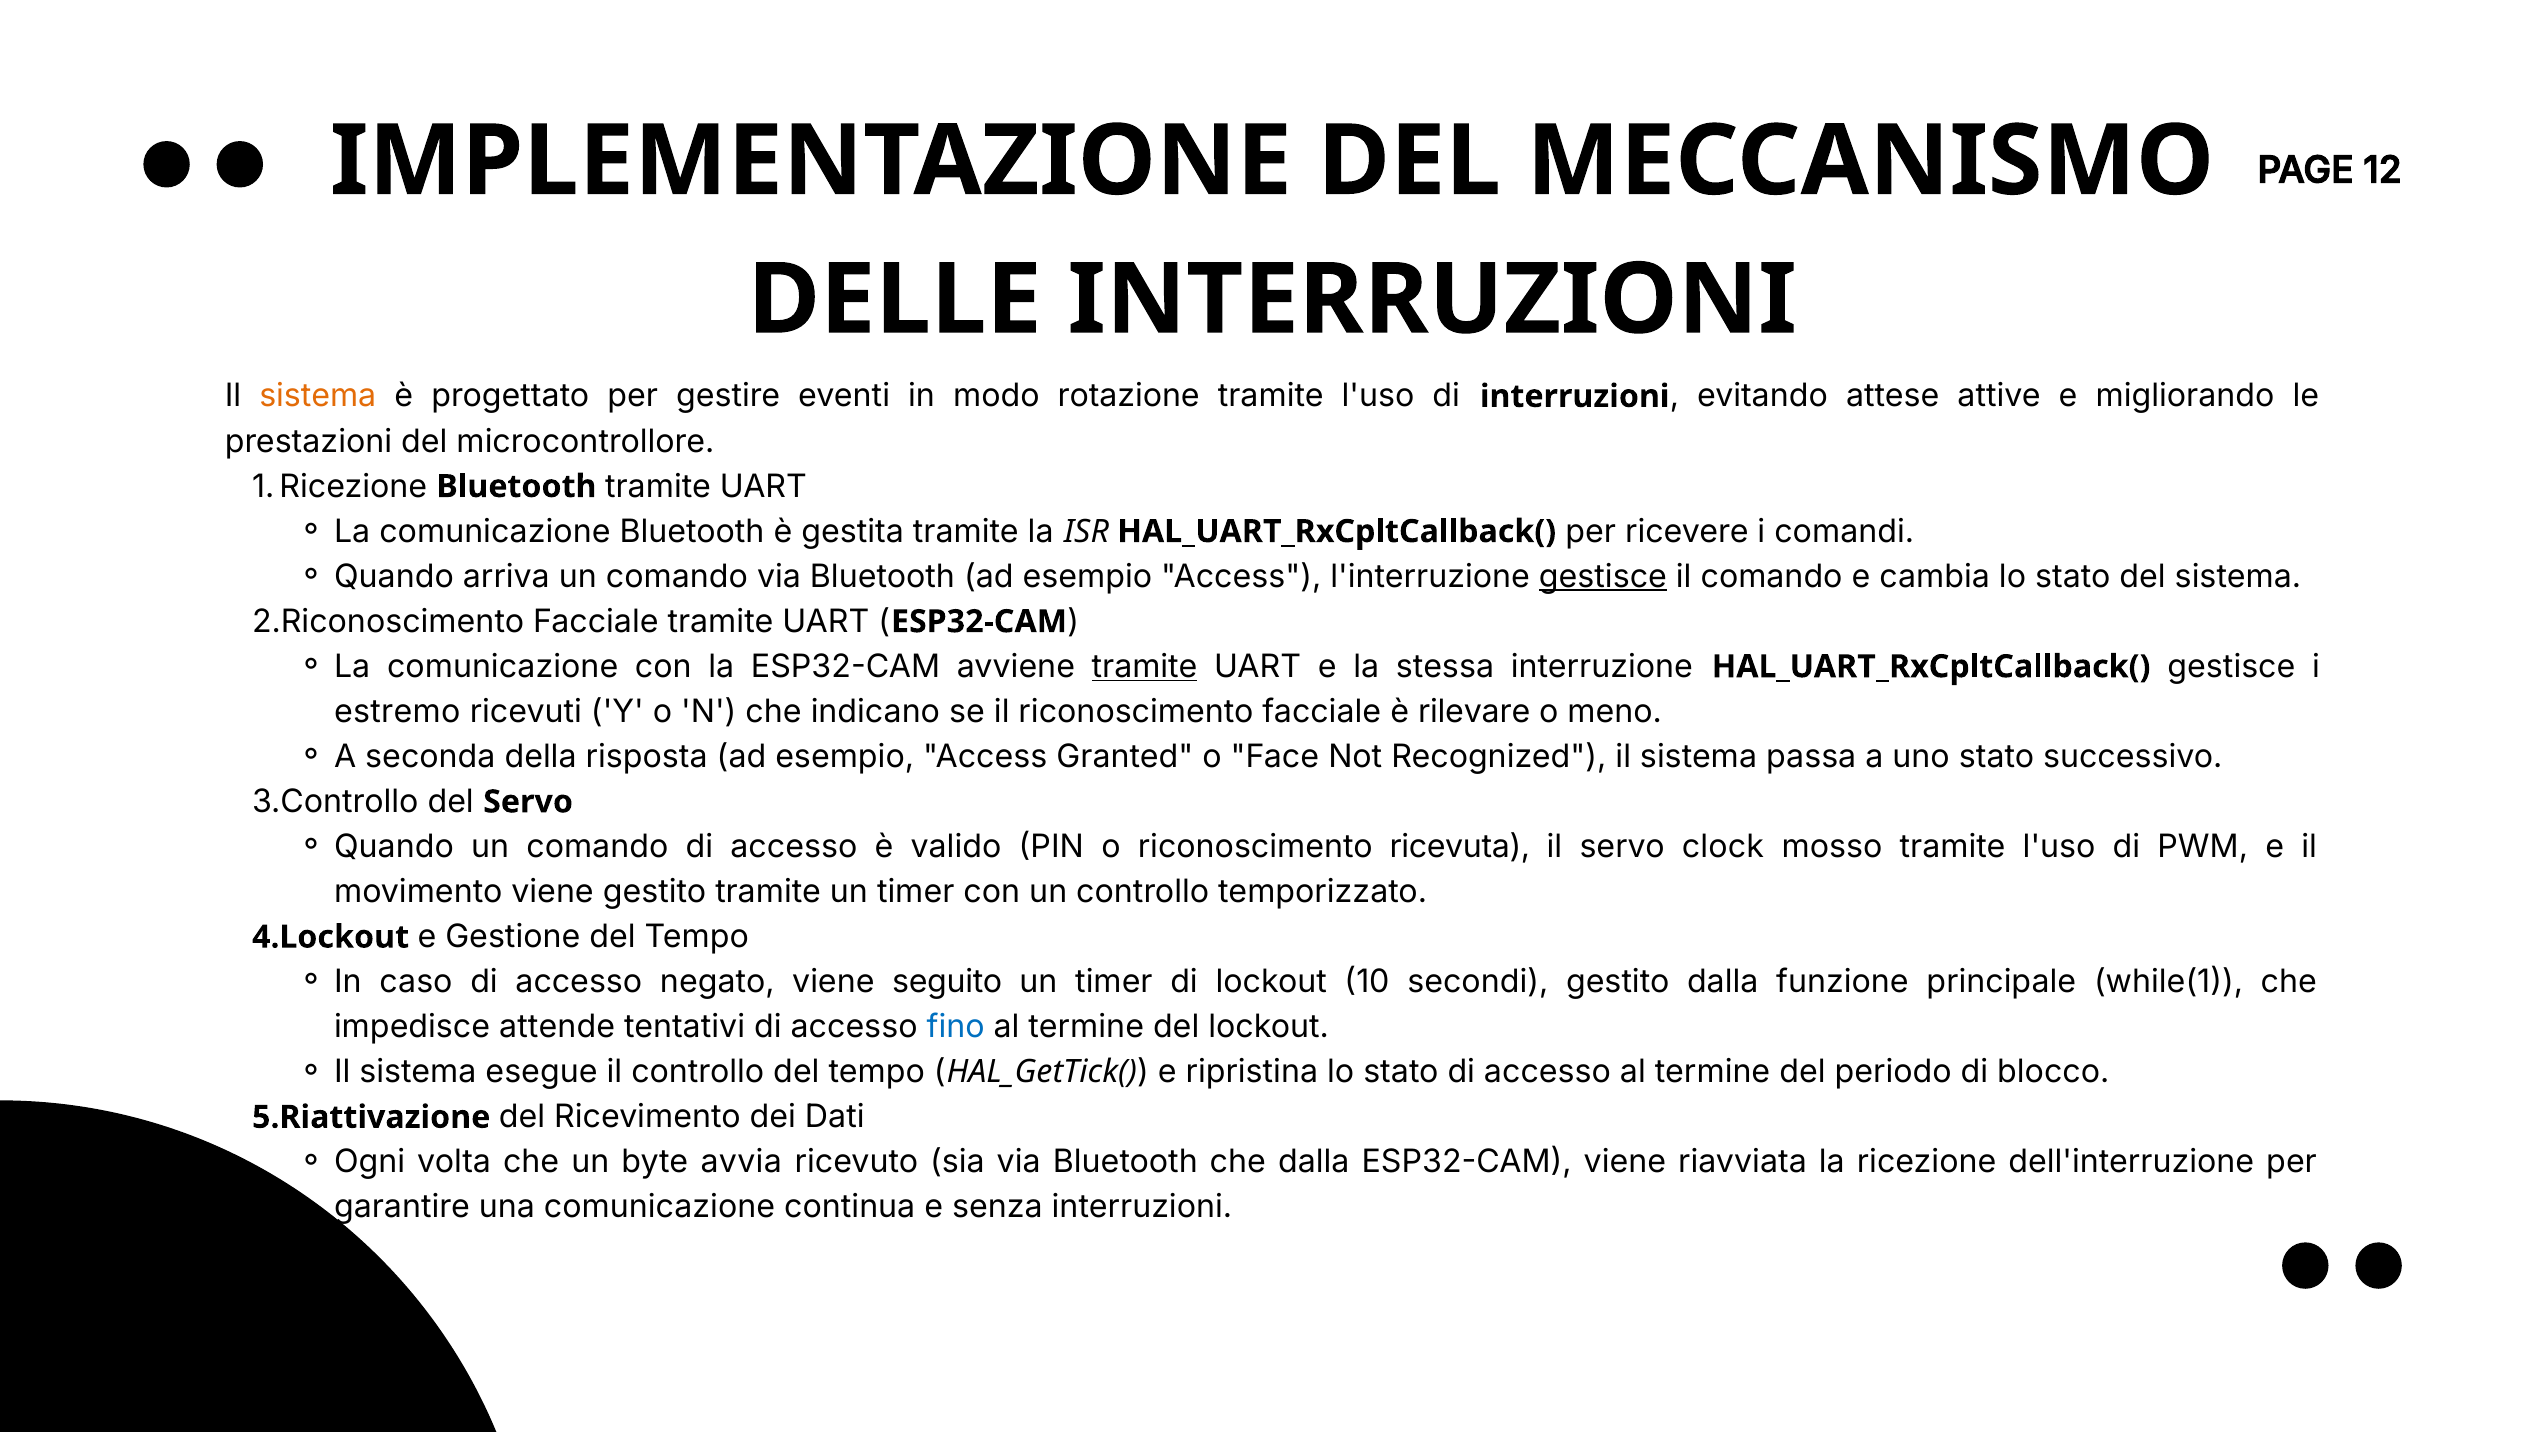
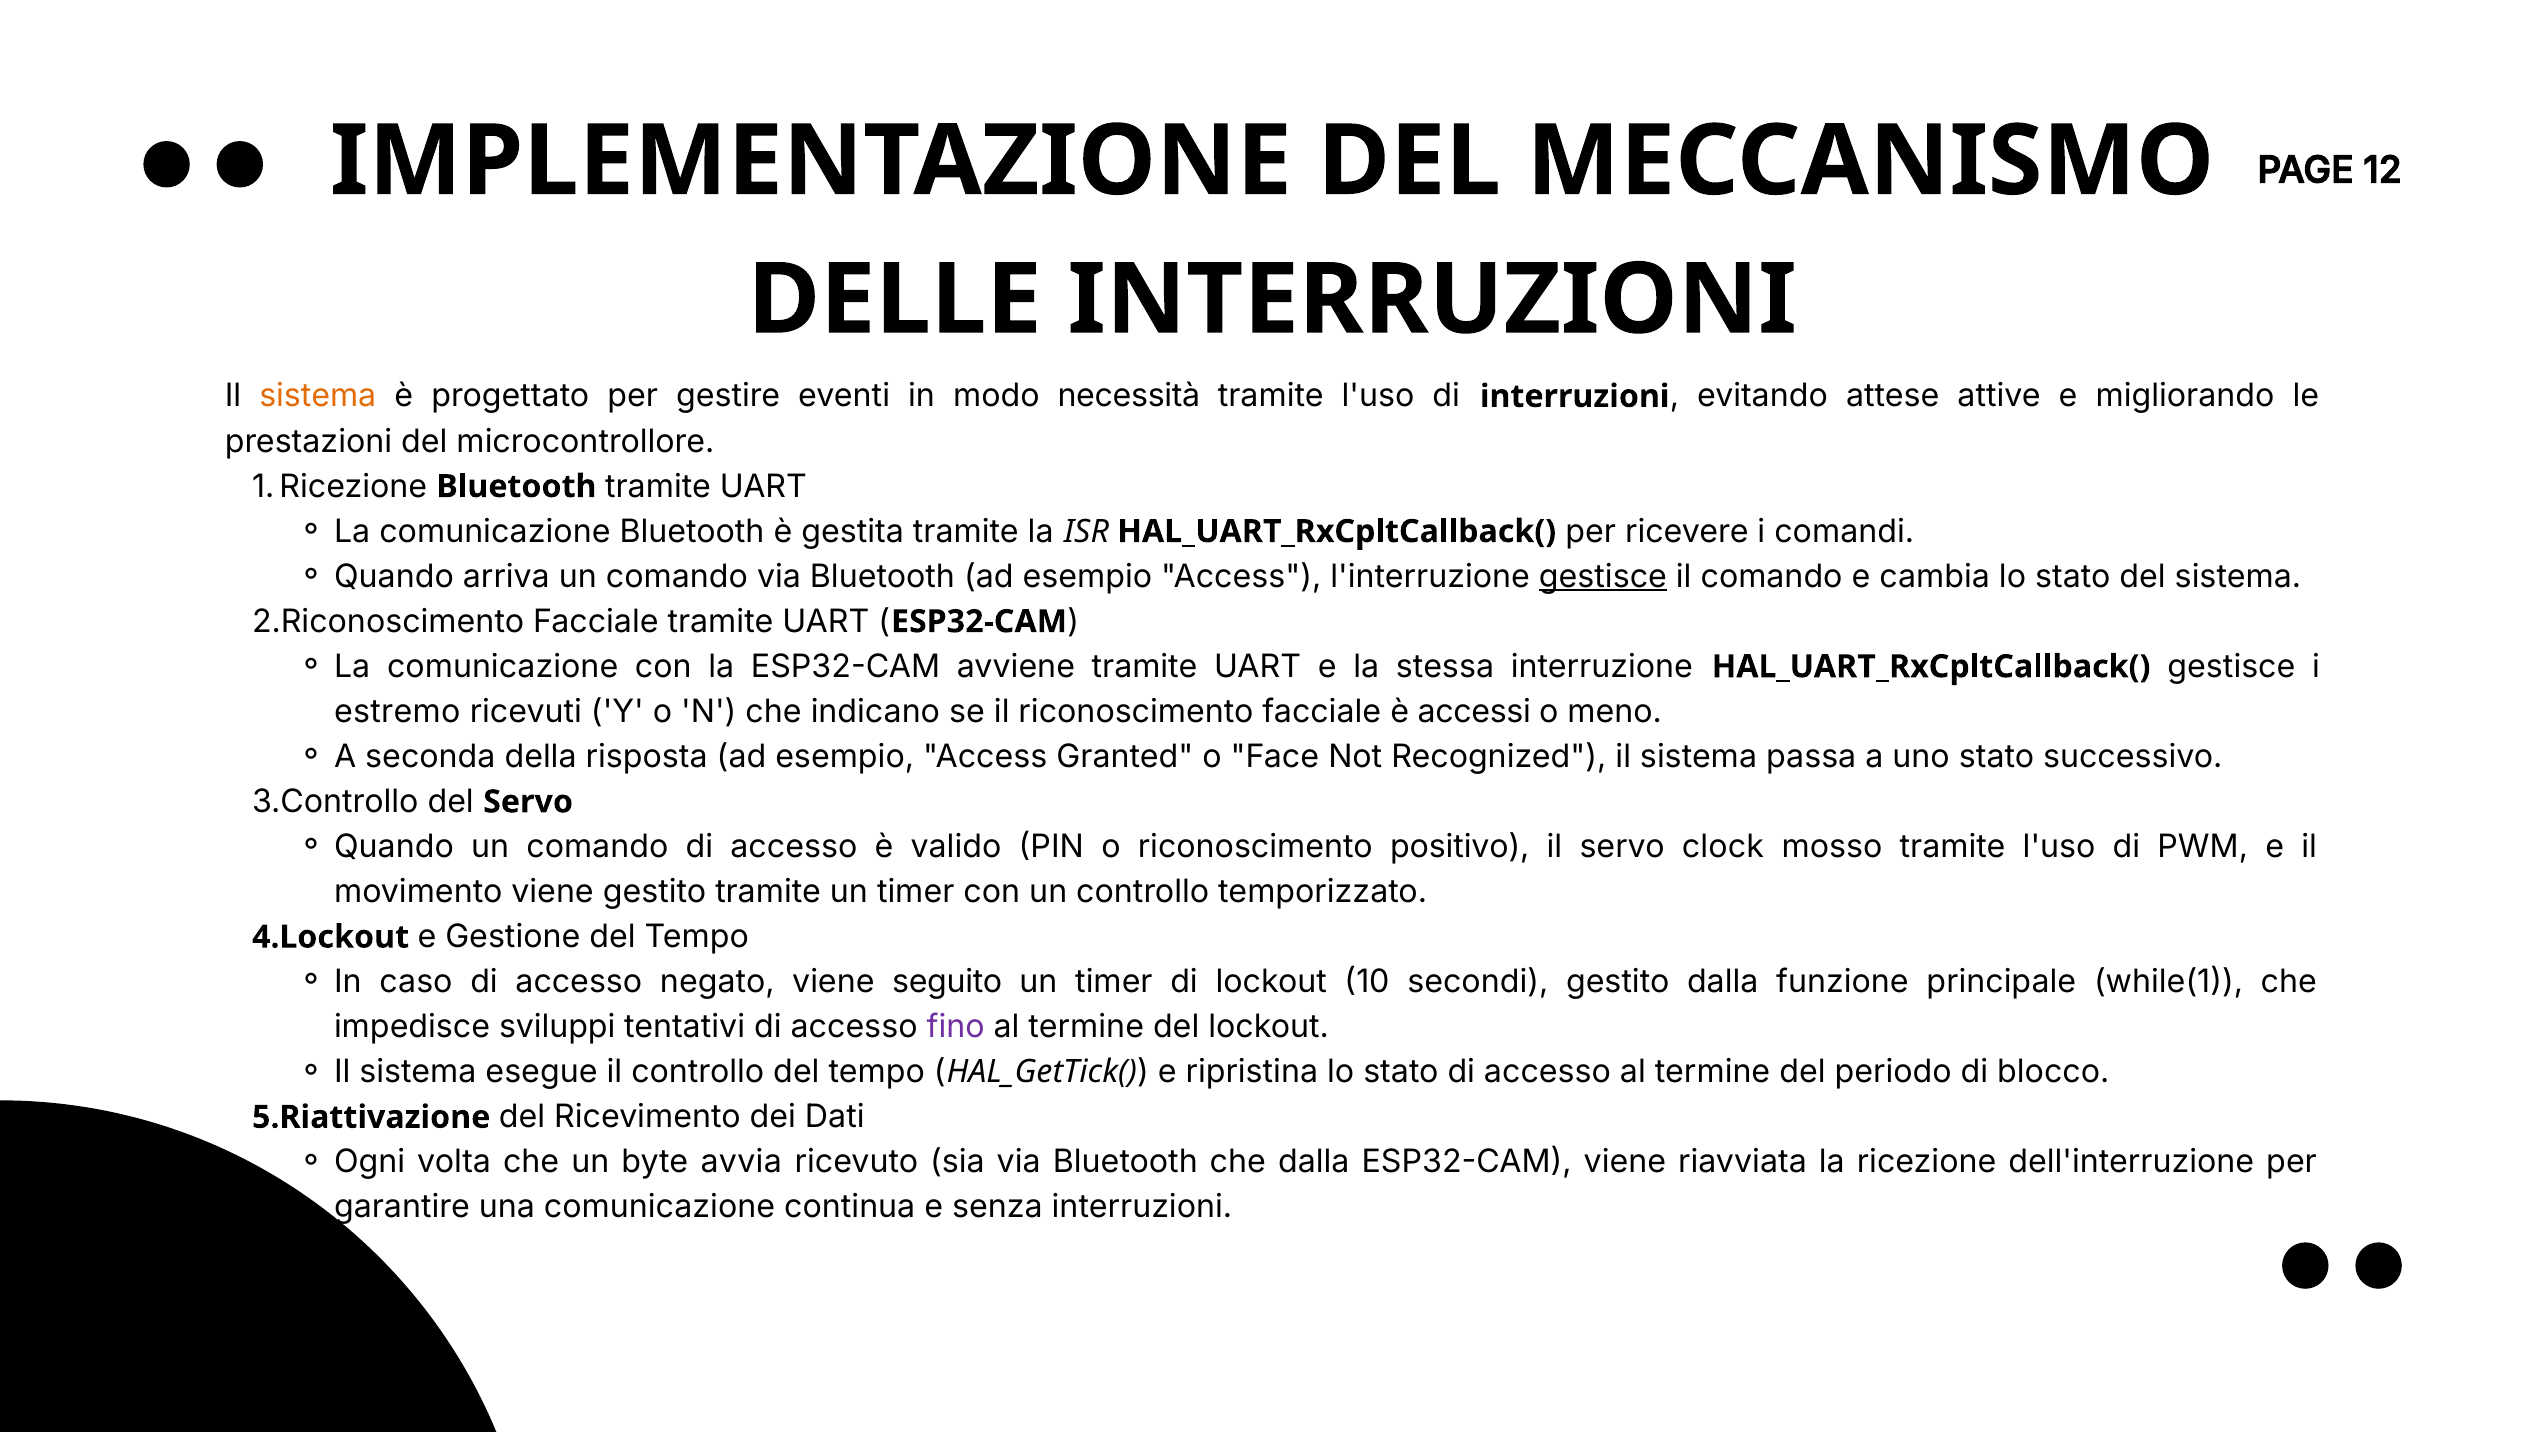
rotazione: rotazione -> necessità
tramite at (1145, 666) underline: present -> none
rilevare: rilevare -> accessi
ricevuta: ricevuta -> positivo
attende: attende -> sviluppi
fino colour: blue -> purple
